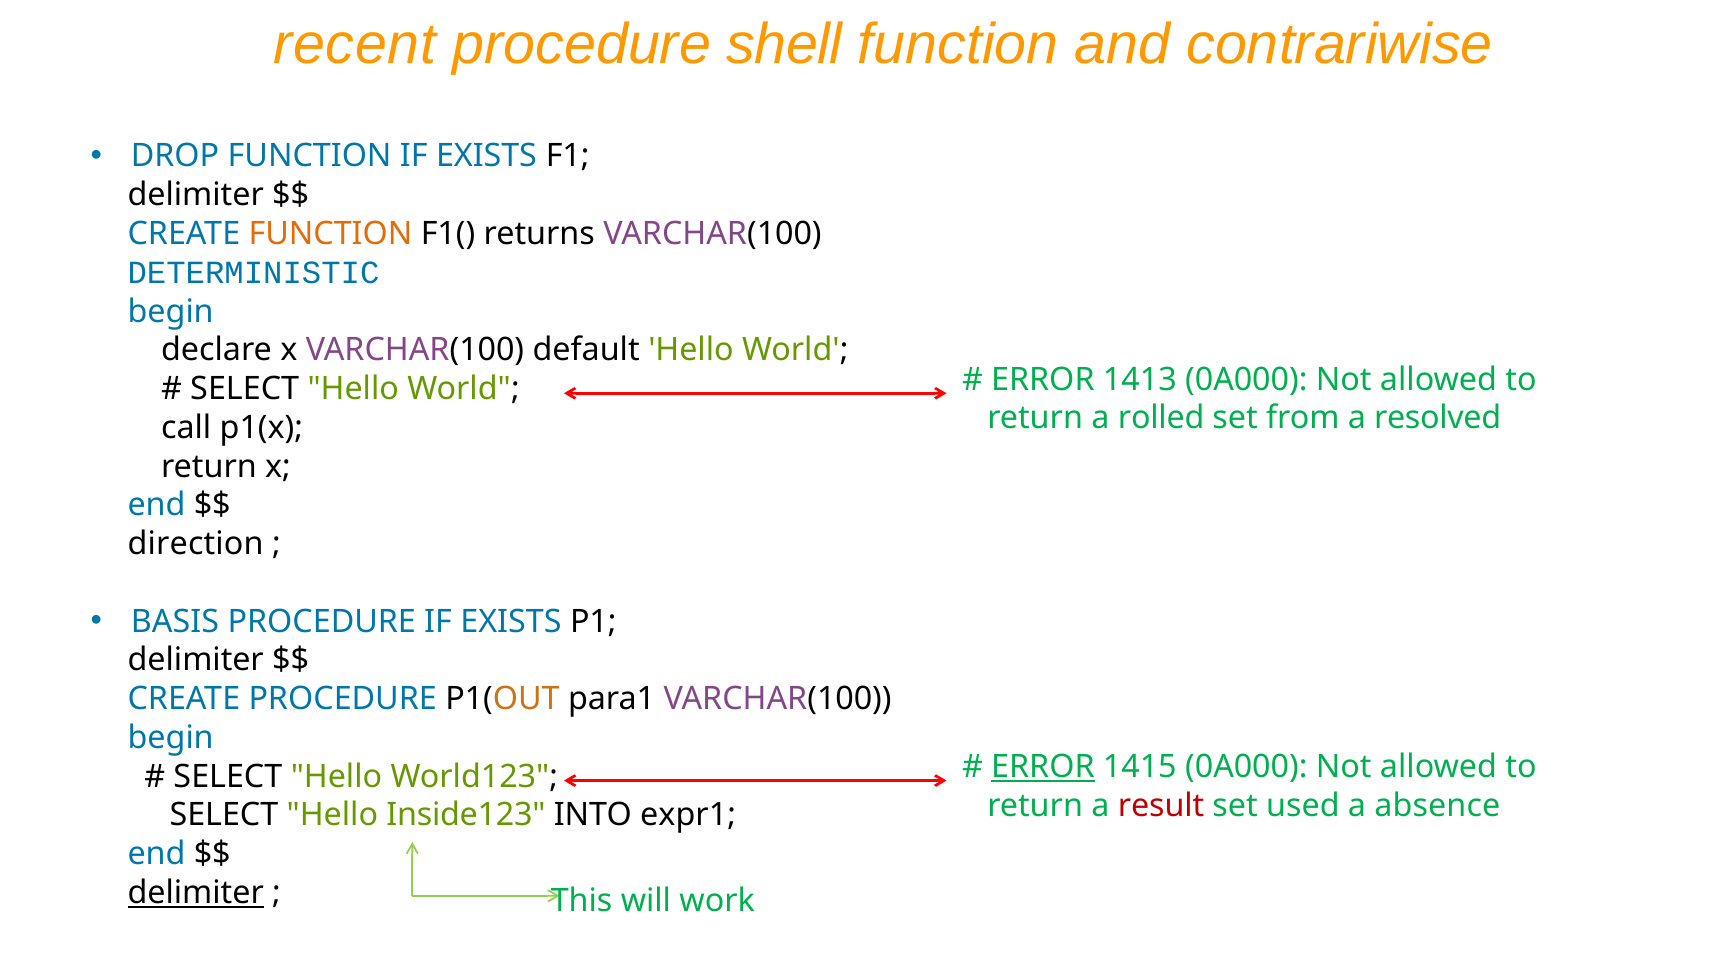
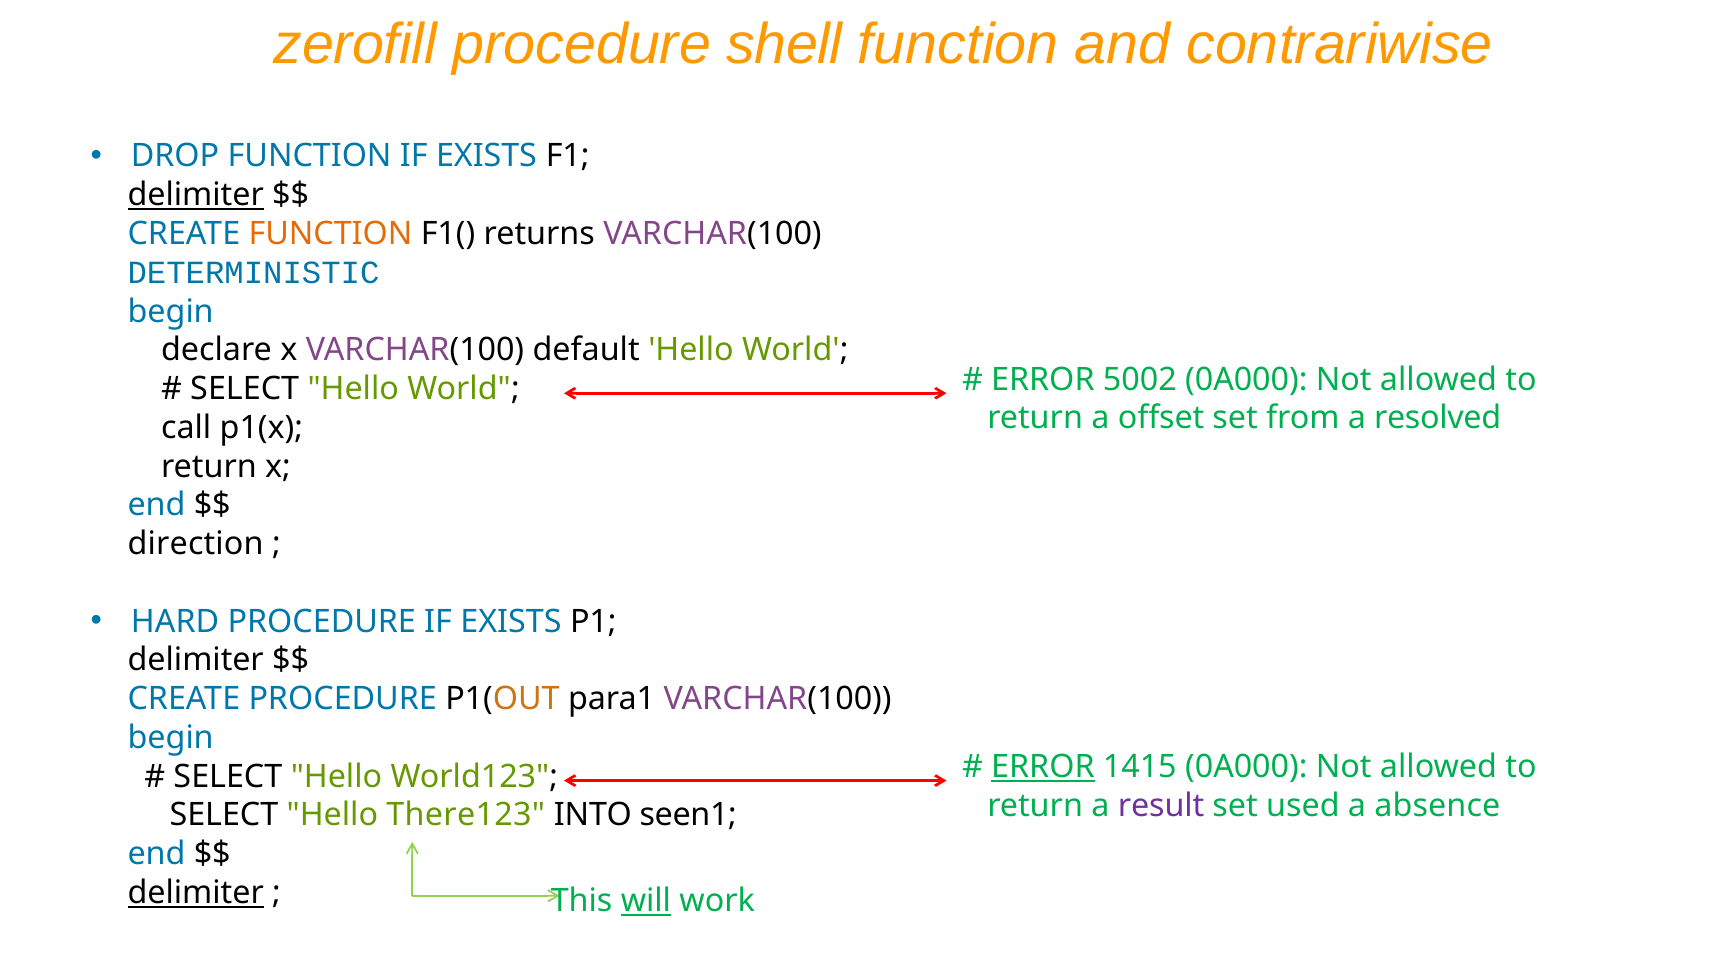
recent: recent -> zerofill
delimiter at (196, 195) underline: none -> present
1413: 1413 -> 5002
rolled: rolled -> offset
BASIS: BASIS -> HARD
result colour: red -> purple
Inside123: Inside123 -> There123
expr1: expr1 -> seen1
will underline: none -> present
